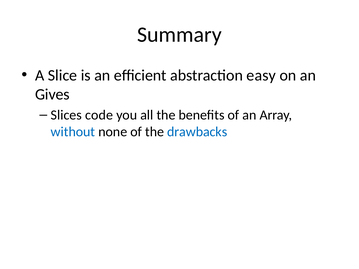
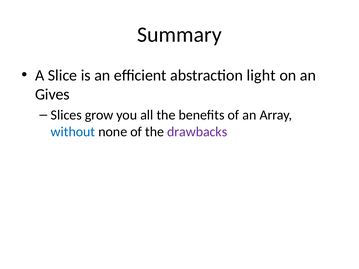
easy: easy -> light
code: code -> grow
drawbacks colour: blue -> purple
